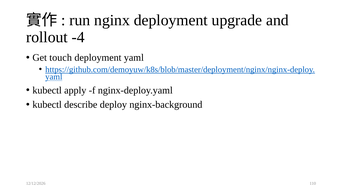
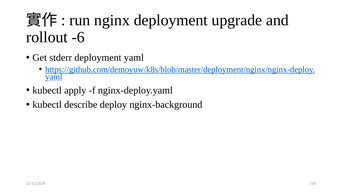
-4: -4 -> -6
touch: touch -> stderr
